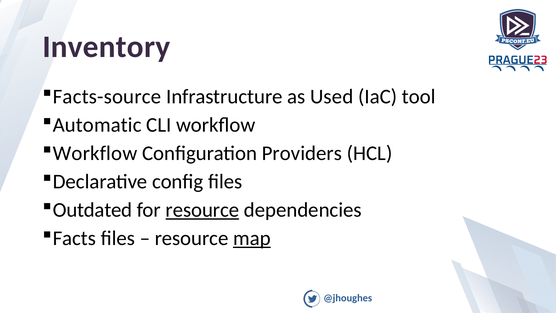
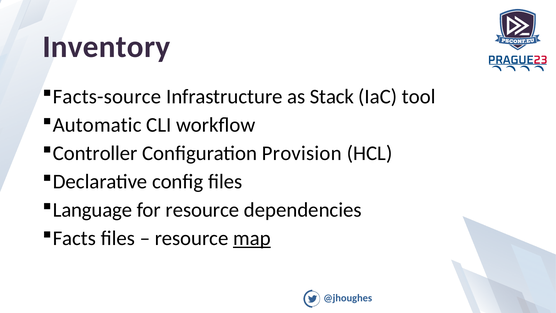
Used: Used -> Stack
Workflow at (95, 153): Workflow -> Controller
Providers: Providers -> Provision
Outdated: Outdated -> Language
resource at (202, 210) underline: present -> none
